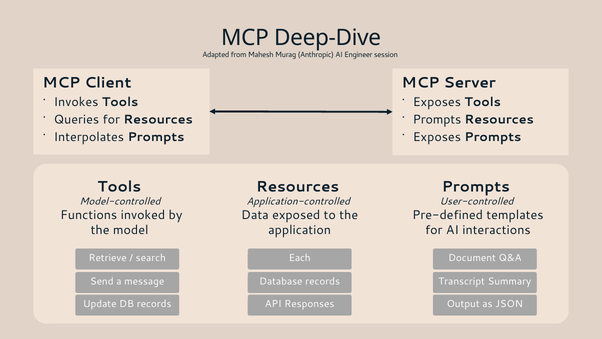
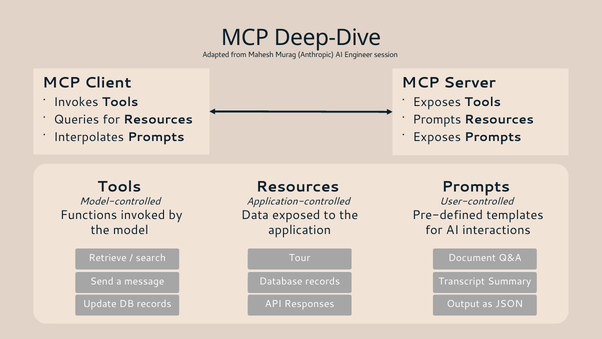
Each: Each -> Tour
